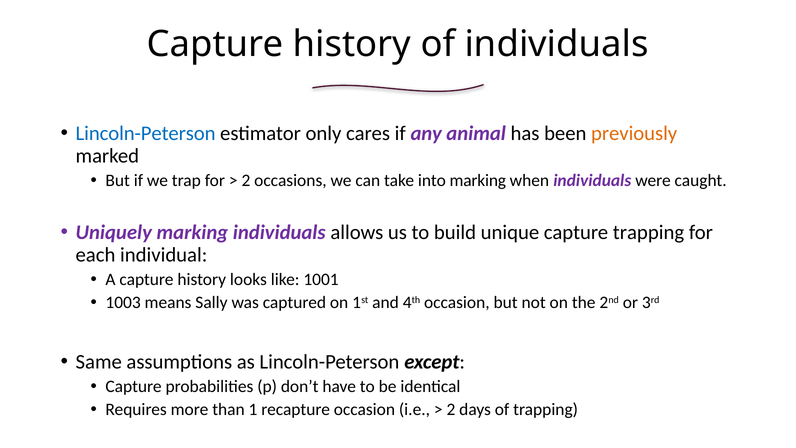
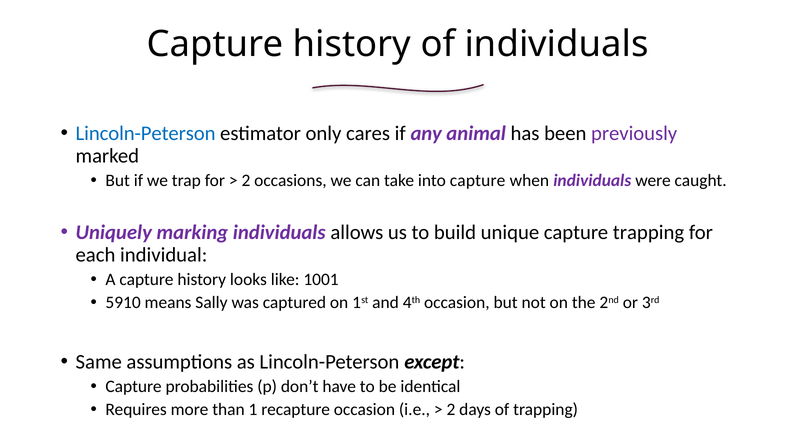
previously colour: orange -> purple
into marking: marking -> capture
1003: 1003 -> 5910
